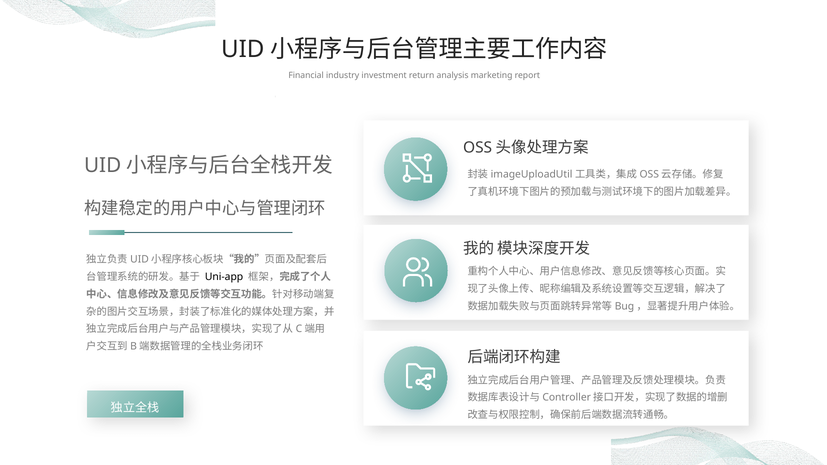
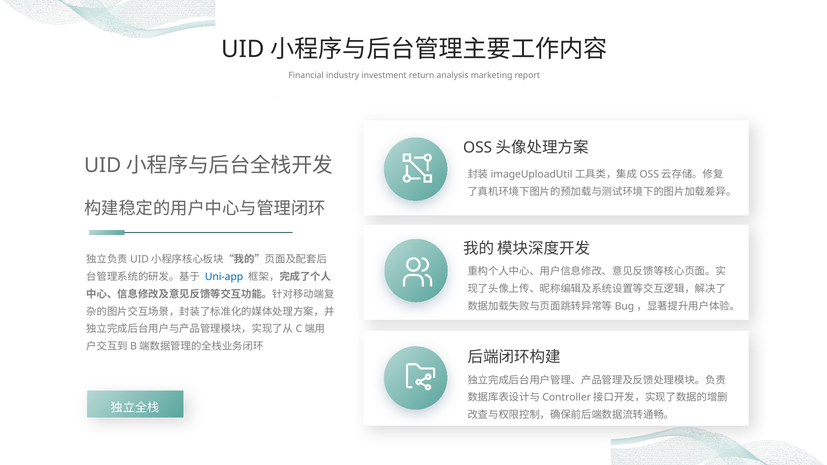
Uni-app colour: black -> blue
